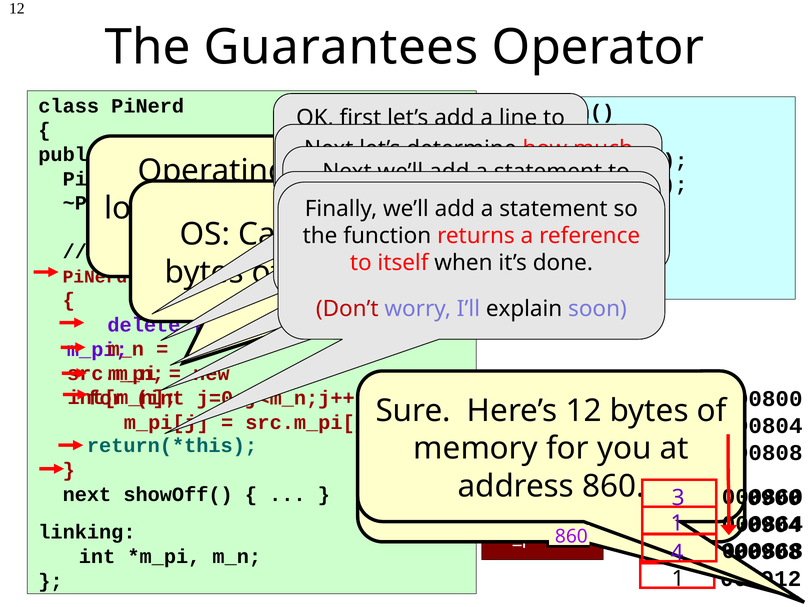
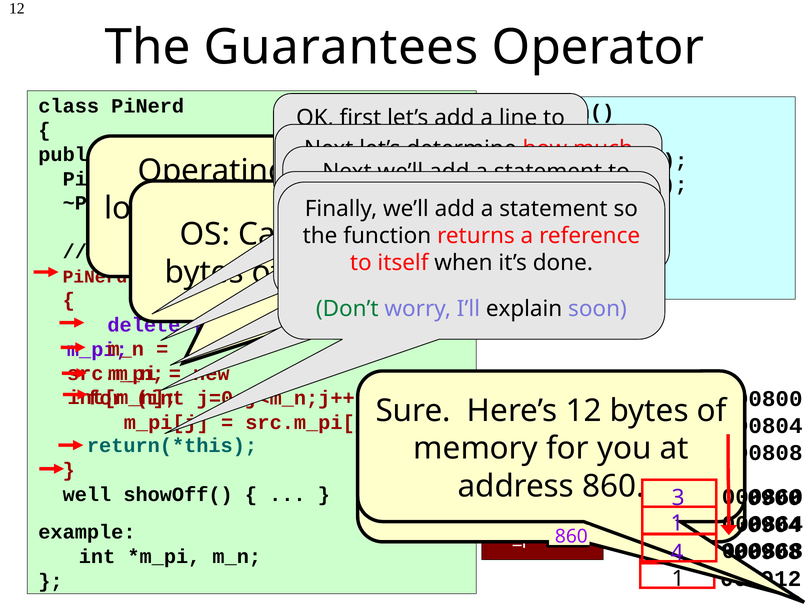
Don’t colour: red -> green
next at (87, 495): next -> well
linking: linking -> example
